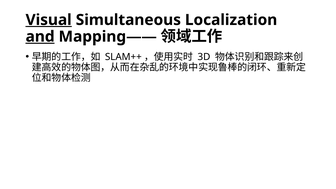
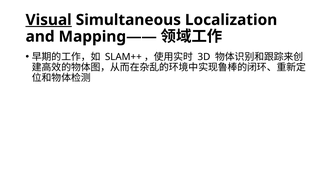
and underline: present -> none
